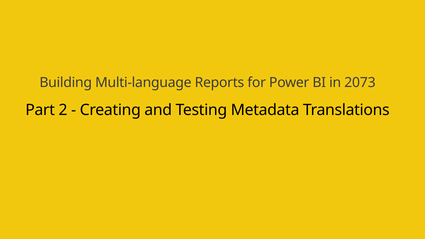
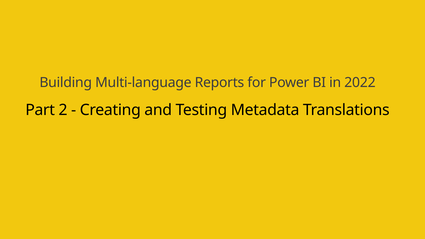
2073: 2073 -> 2022
